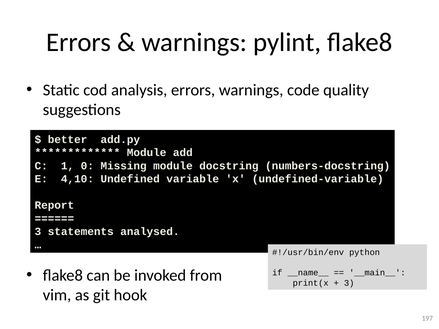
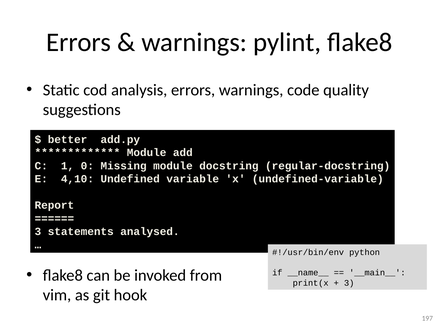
numbers-docstring: numbers-docstring -> regular-docstring
